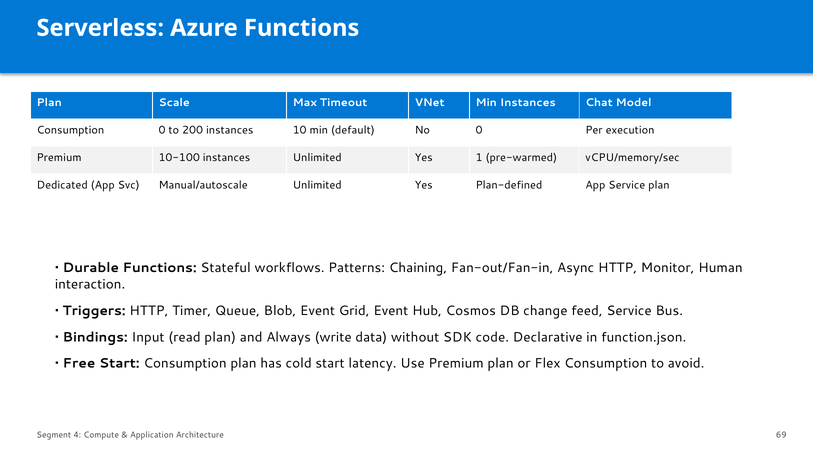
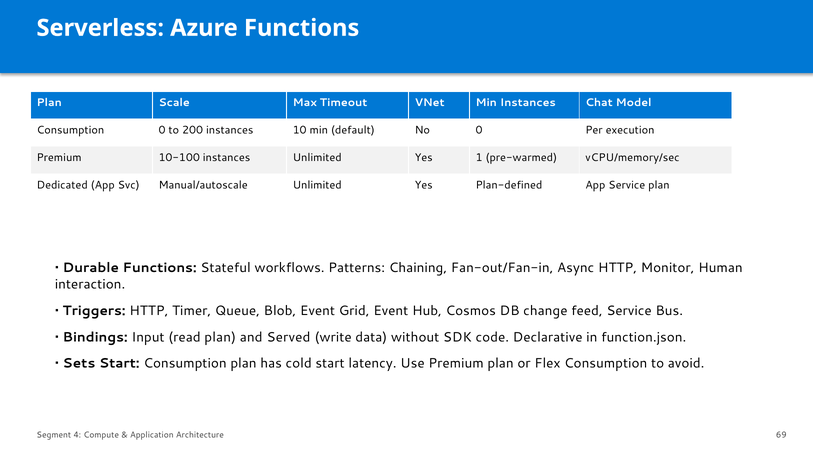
Always: Always -> Served
Free: Free -> Sets
